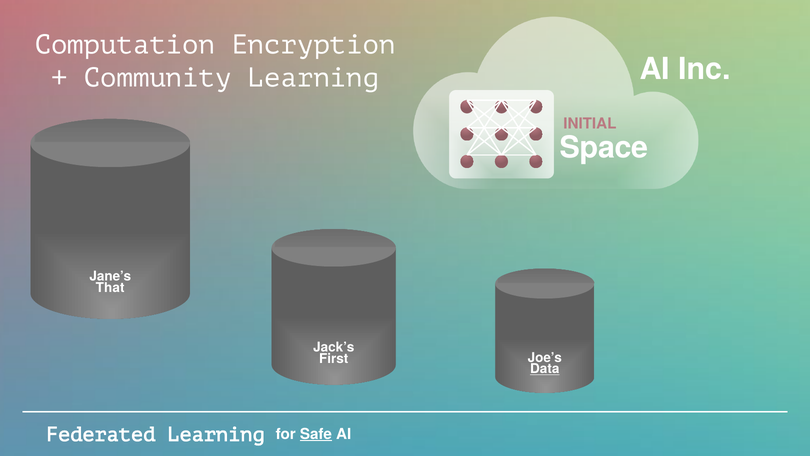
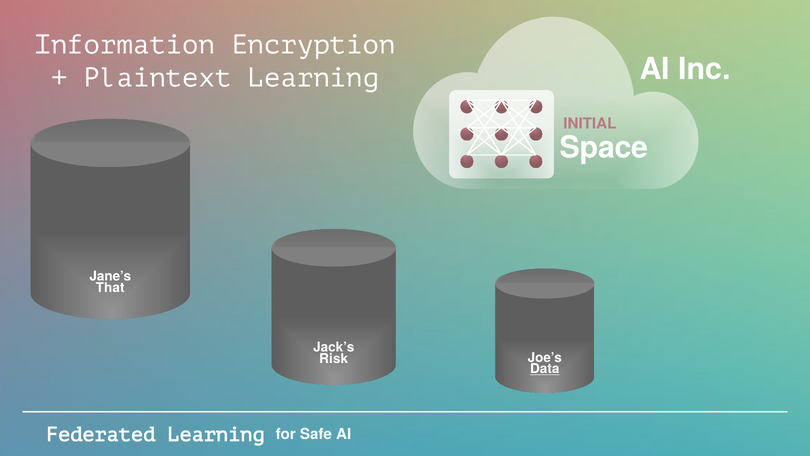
Computation: Computation -> Information
Community: Community -> Plaintext
First: First -> Risk
Safe underline: present -> none
